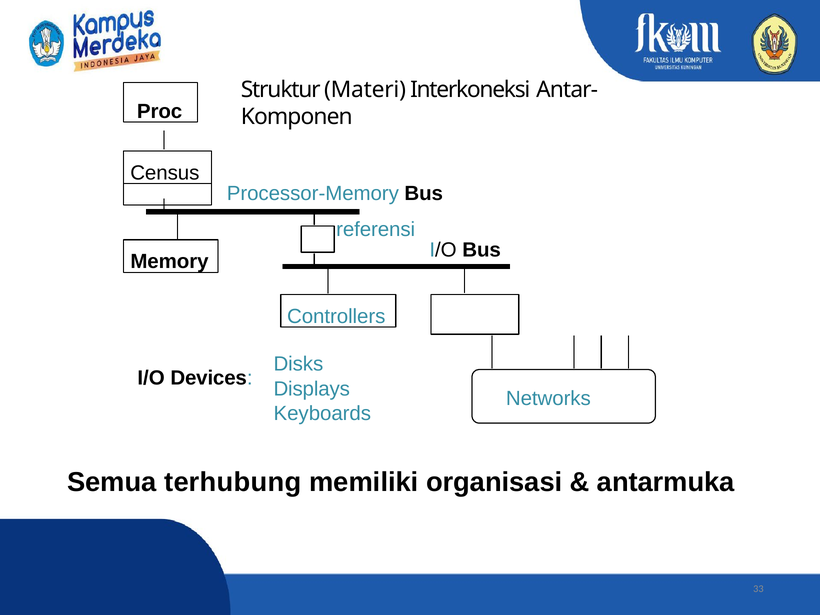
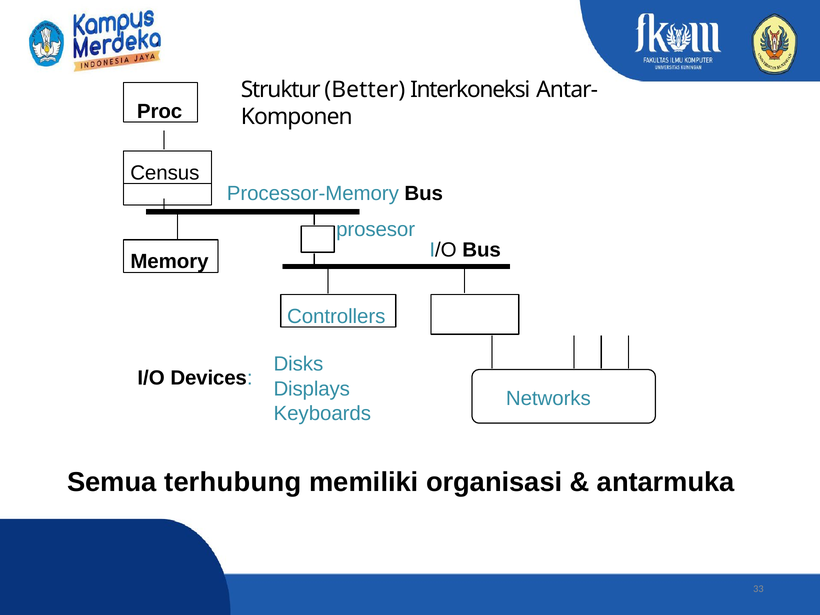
Materi: Materi -> Better
referensi: referensi -> prosesor
